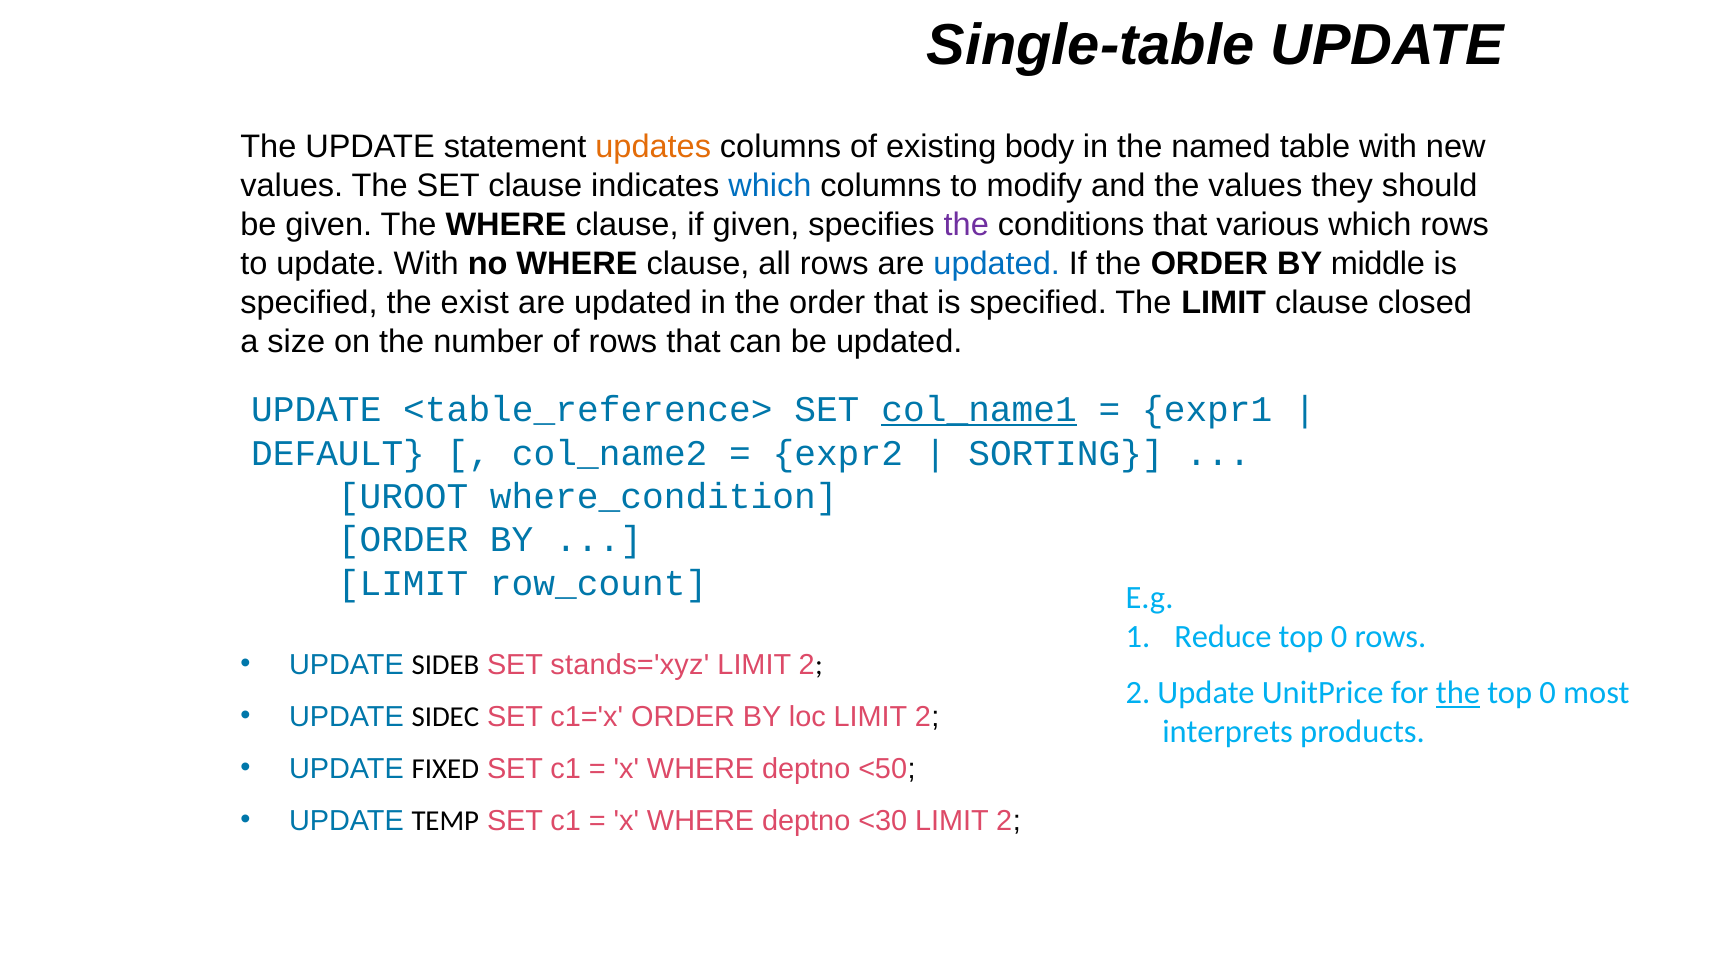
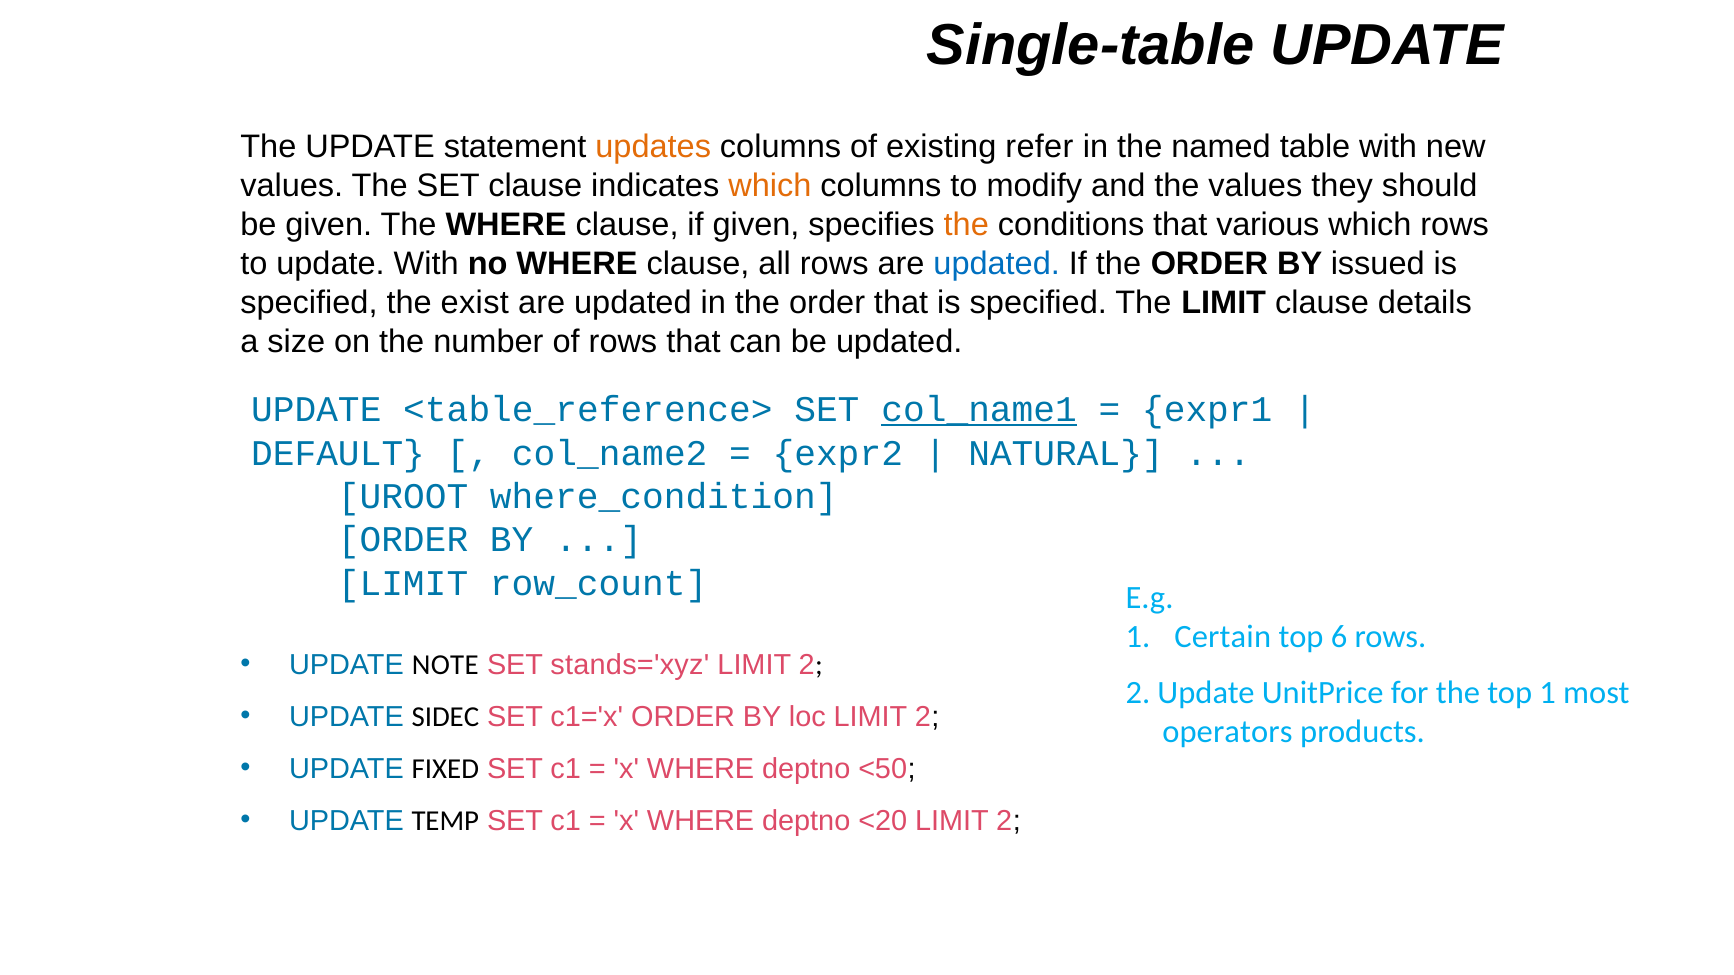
body: body -> refer
which at (770, 186) colour: blue -> orange
the at (966, 225) colour: purple -> orange
middle: middle -> issued
closed: closed -> details
SORTING: SORTING -> NATURAL
Reduce: Reduce -> Certain
0 at (1339, 637): 0 -> 6
SIDEB: SIDEB -> NOTE
the at (1458, 693) underline: present -> none
0 at (1548, 693): 0 -> 1
interprets: interprets -> operators
<30: <30 -> <20
